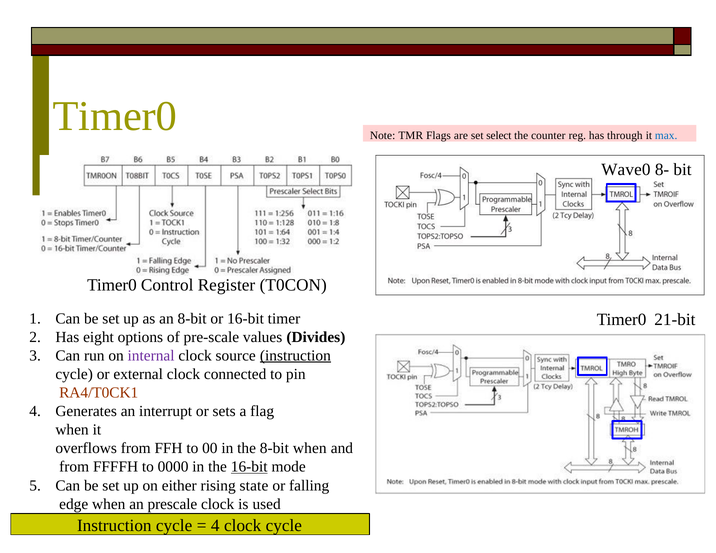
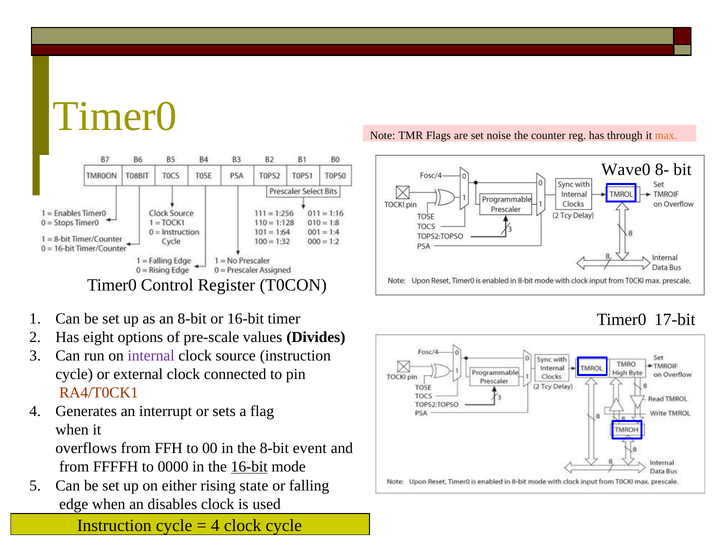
select: select -> noise
max colour: blue -> orange
21-bit: 21-bit -> 17-bit
instruction at (295, 356) underline: present -> none
8-bit when: when -> event
prescale: prescale -> disables
